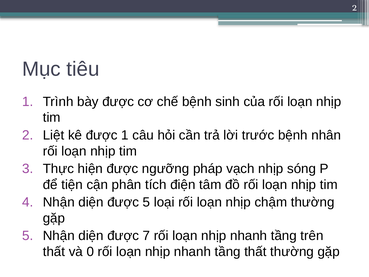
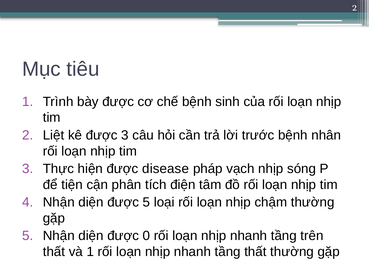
được 1: 1 -> 3
ngưỡng: ngưỡng -> disease
7: 7 -> 0
và 0: 0 -> 1
